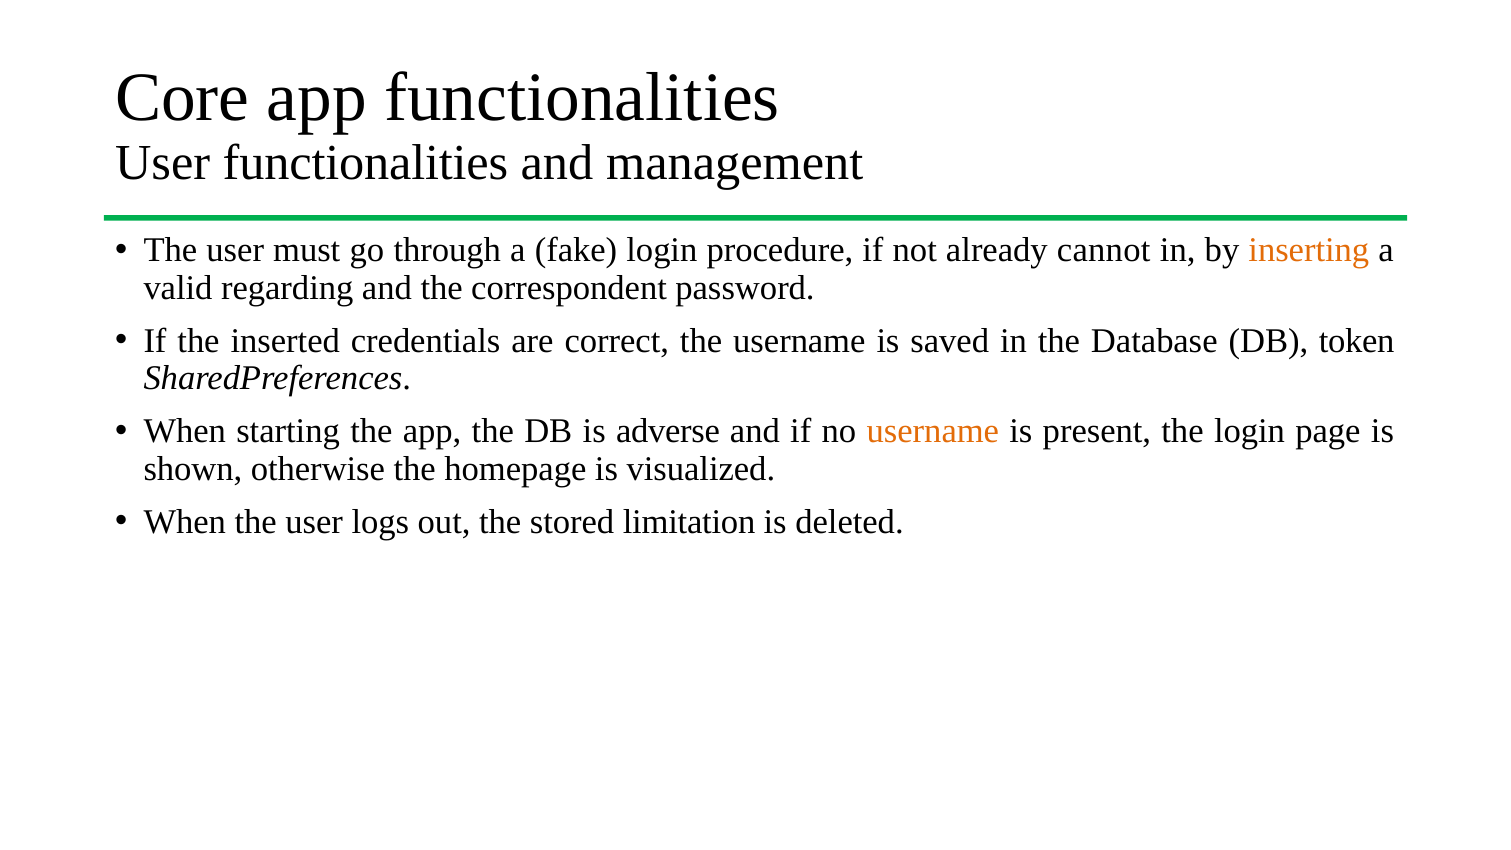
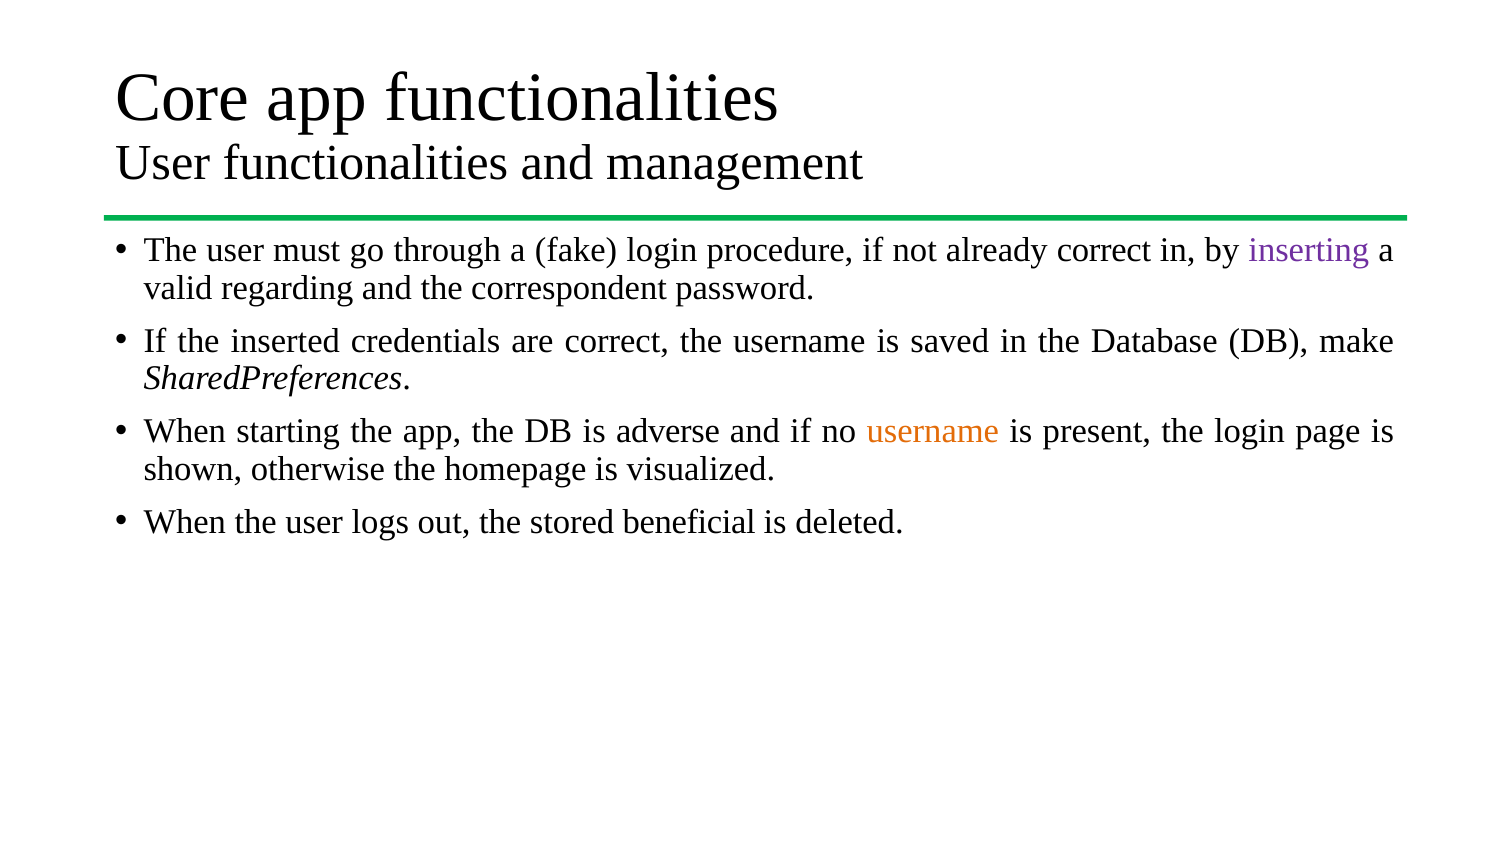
already cannot: cannot -> correct
inserting colour: orange -> purple
token: token -> make
limitation: limitation -> beneficial
